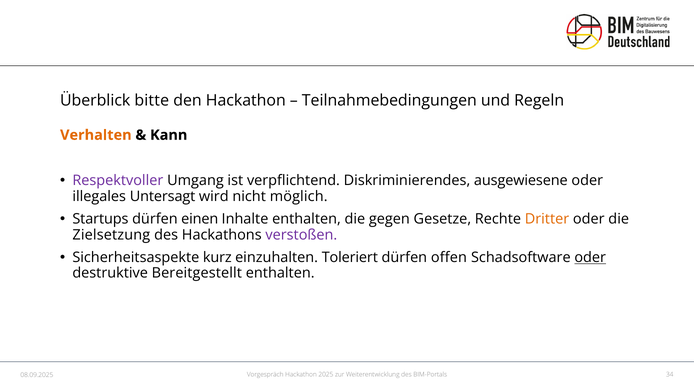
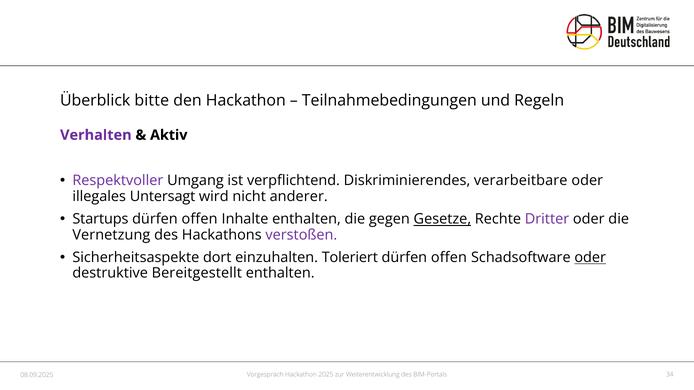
Verhalten colour: orange -> purple
Kann: Kann -> Aktiv
ausgewiesene: ausgewiesene -> verarbeitbare
möglich: möglich -> anderer
einen at (200, 219): einen -> offen
Gesetze underline: none -> present
Dritter colour: orange -> purple
Zielsetzung: Zielsetzung -> Vernetzung
kurz: kurz -> dort
